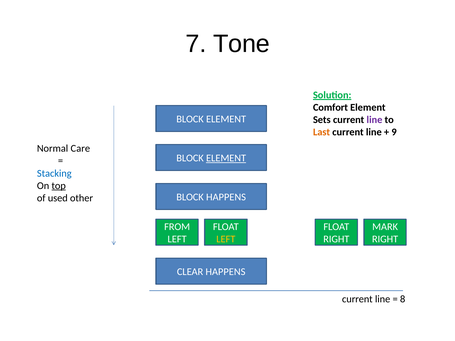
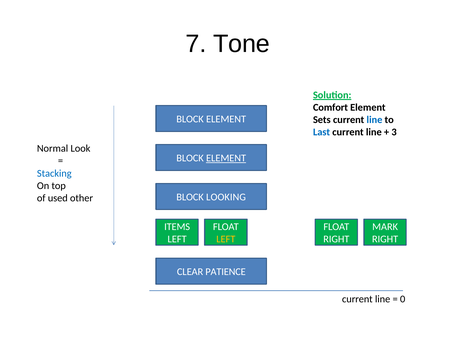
line at (374, 120) colour: purple -> blue
Last colour: orange -> blue
9: 9 -> 3
Care: Care -> Look
top underline: present -> none
BLOCK HAPPENS: HAPPENS -> LOOKING
FROM: FROM -> ITEMS
CLEAR HAPPENS: HAPPENS -> PATIENCE
8: 8 -> 0
